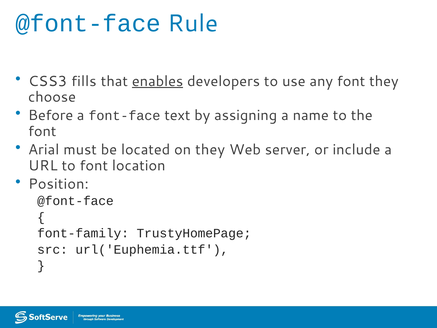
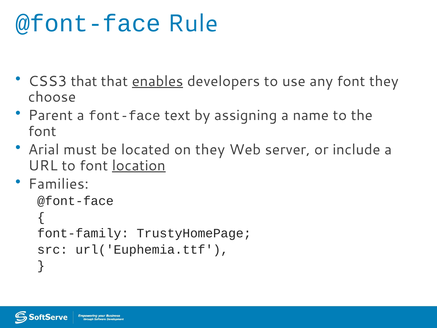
CSS3 fills: fills -> that
Before: Before -> Parent
location underline: none -> present
Position: Position -> Families
